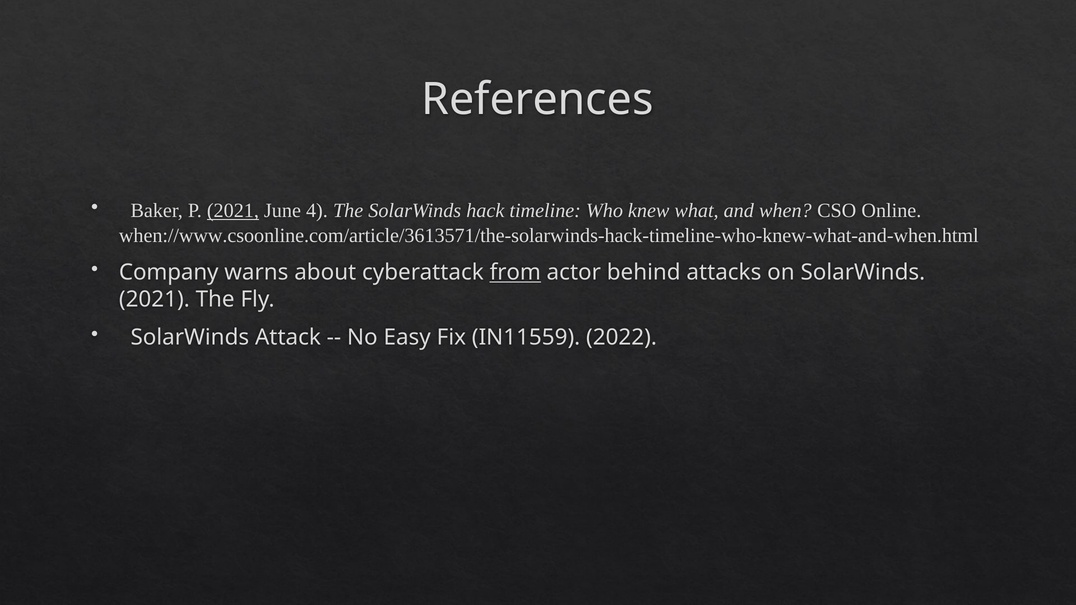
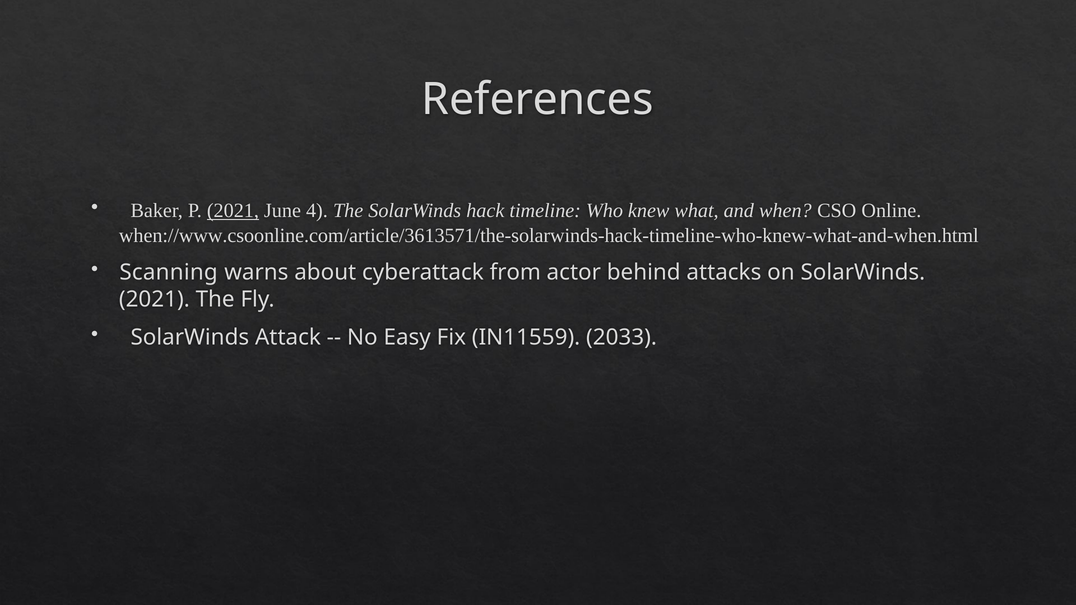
Company: Company -> Scanning
from underline: present -> none
2022: 2022 -> 2033
